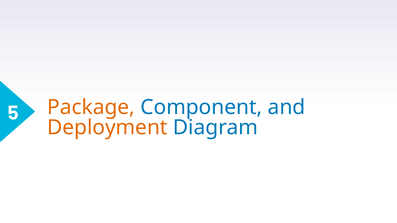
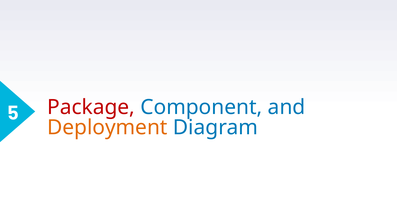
Package colour: orange -> red
